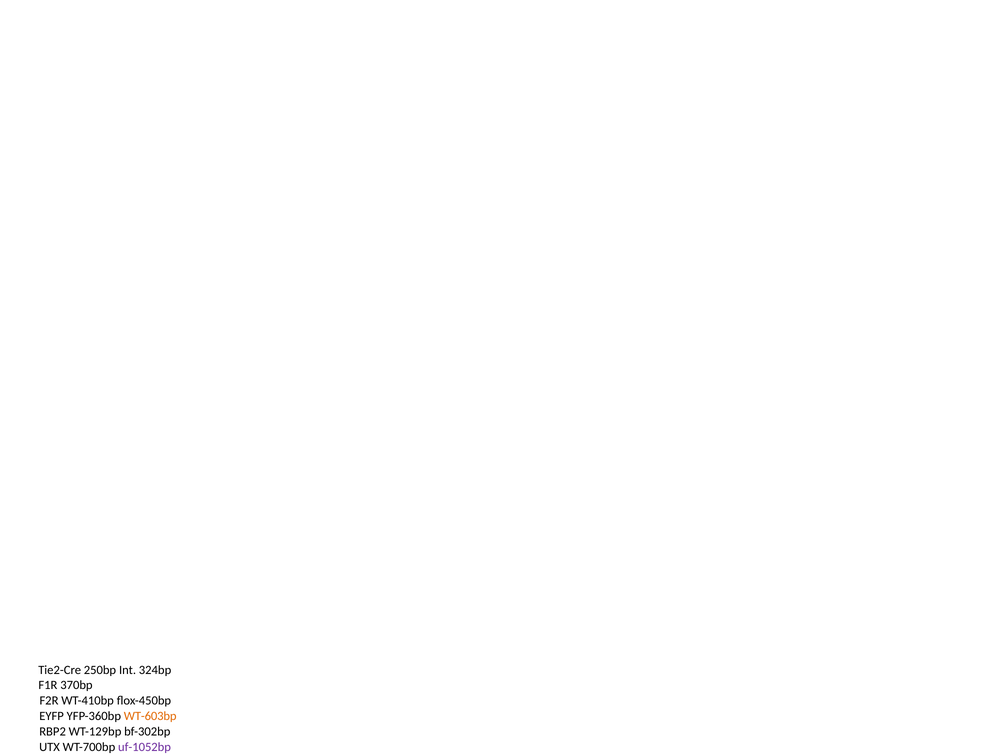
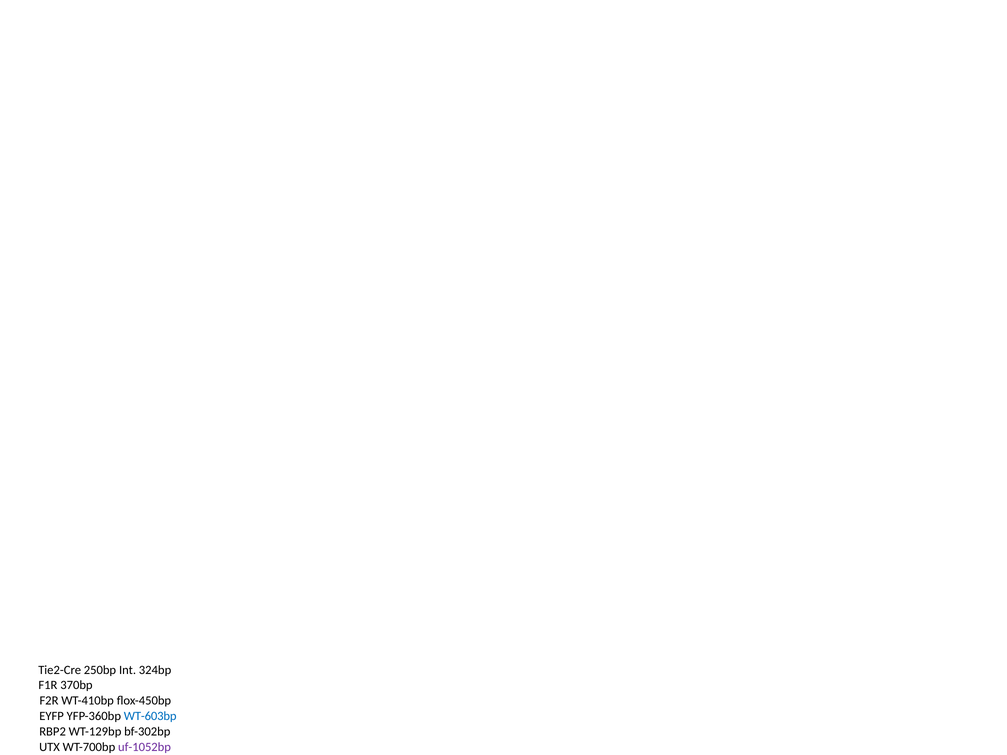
WT-603bp colour: orange -> blue
